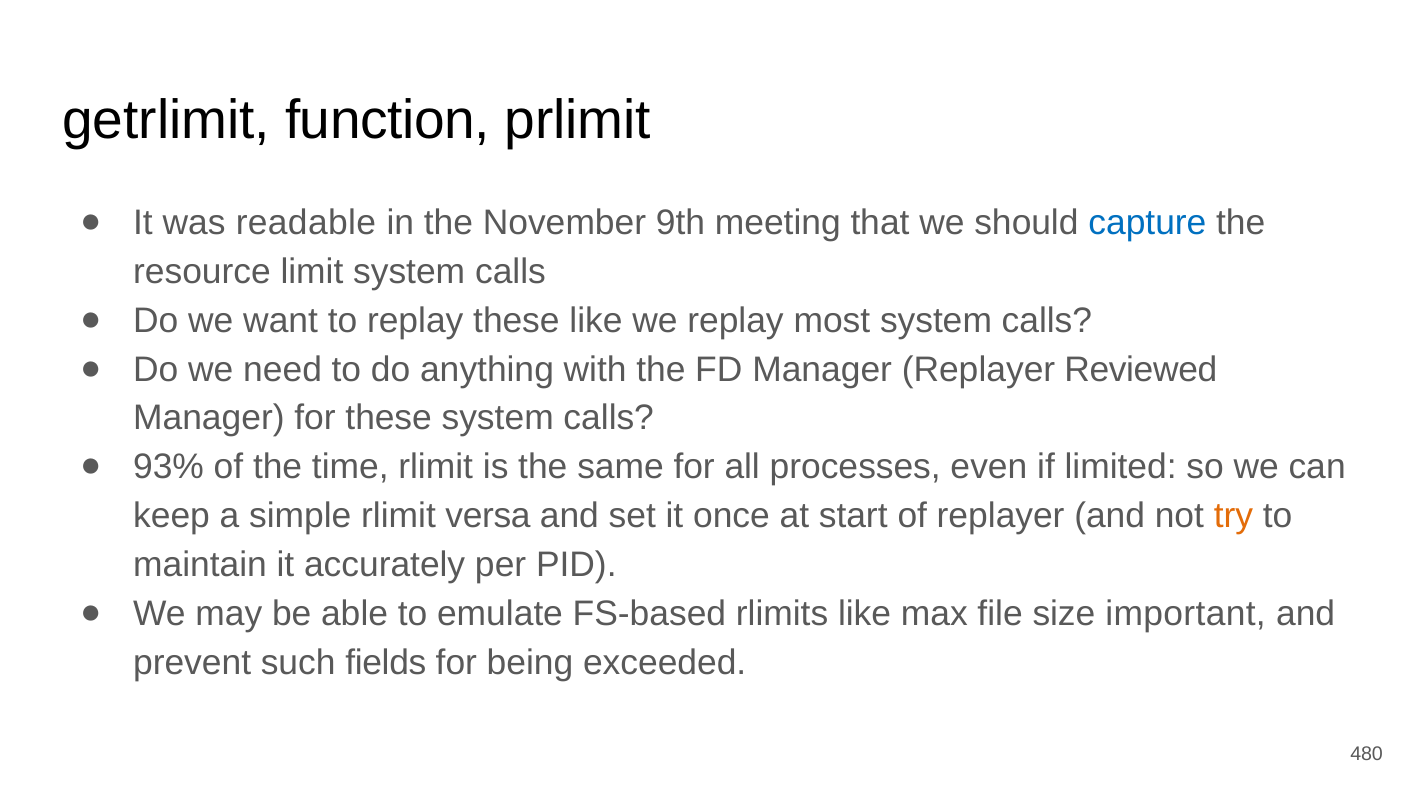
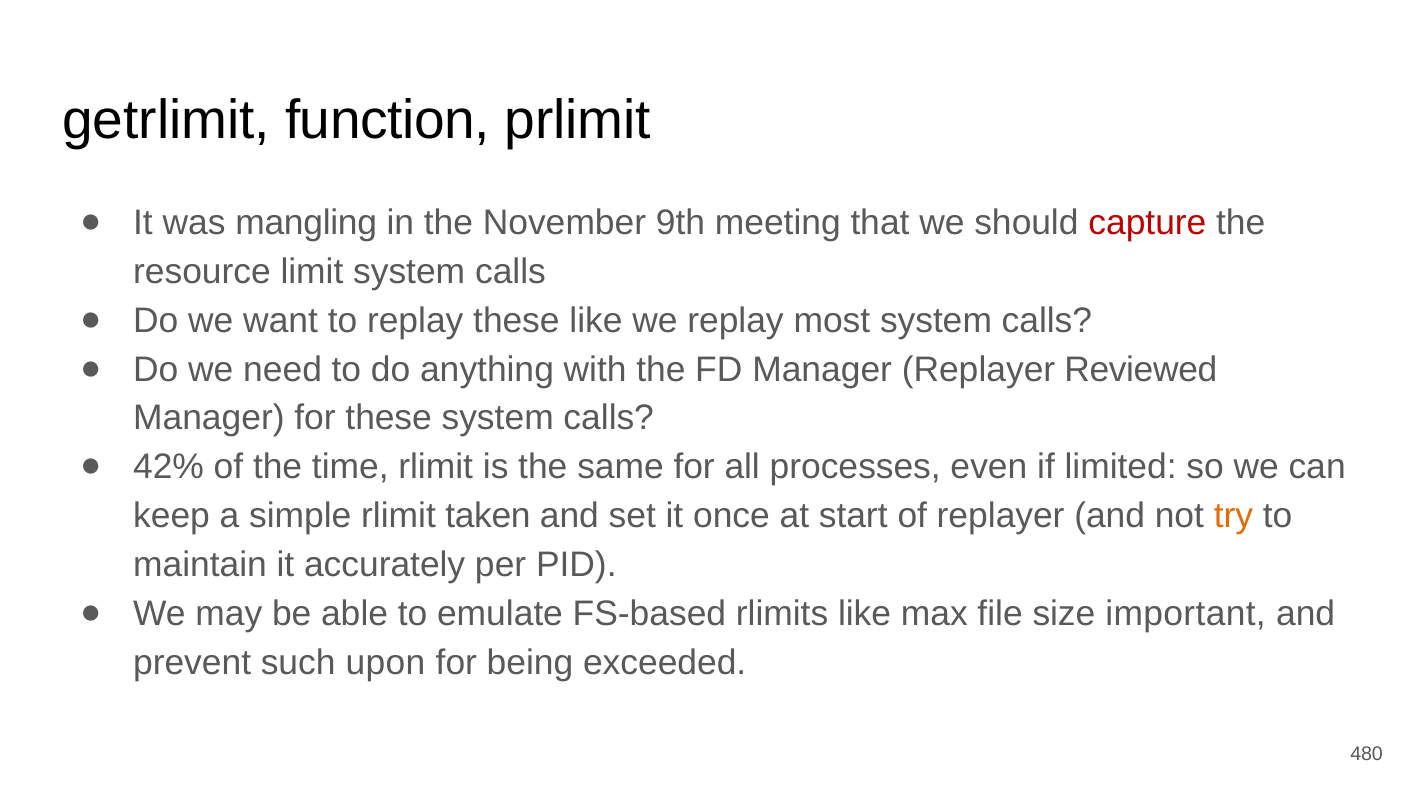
readable: readable -> mangling
capture colour: blue -> red
93%: 93% -> 42%
versa: versa -> taken
fields: fields -> upon
